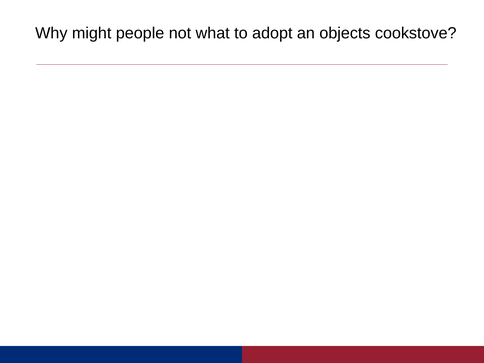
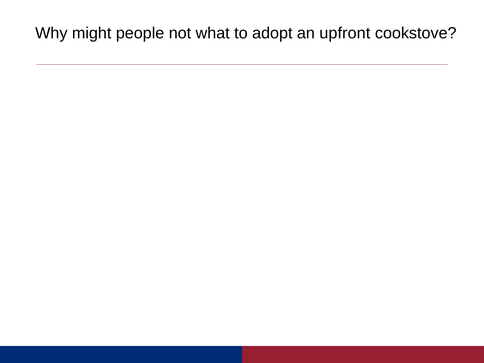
objects: objects -> upfront
